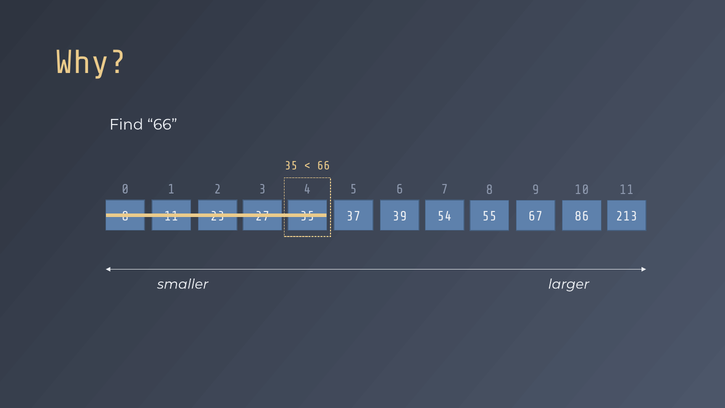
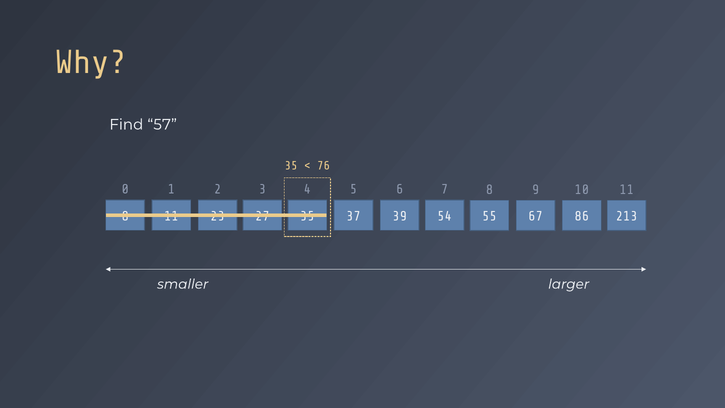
Find 66: 66 -> 57
66 at (324, 166): 66 -> 76
